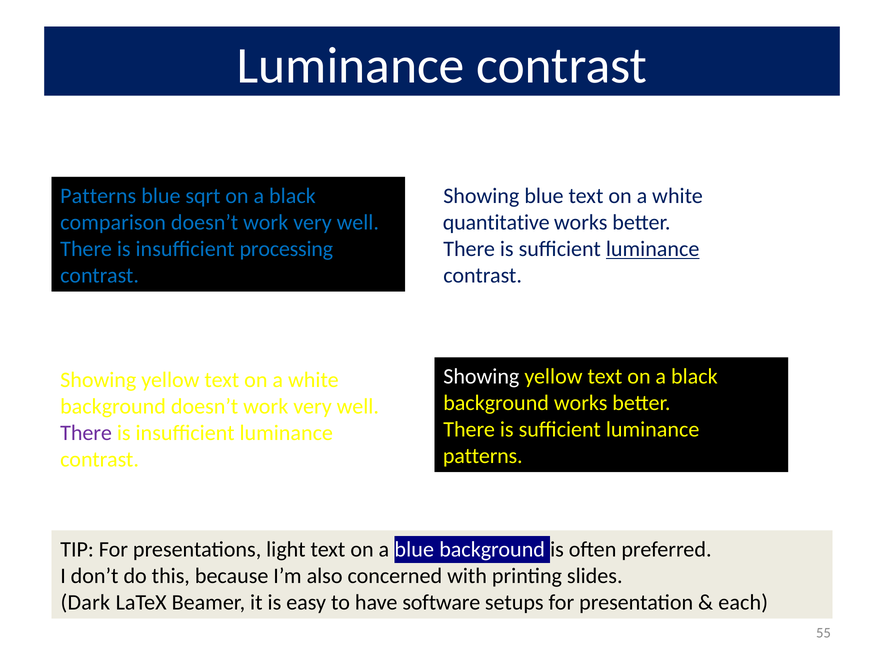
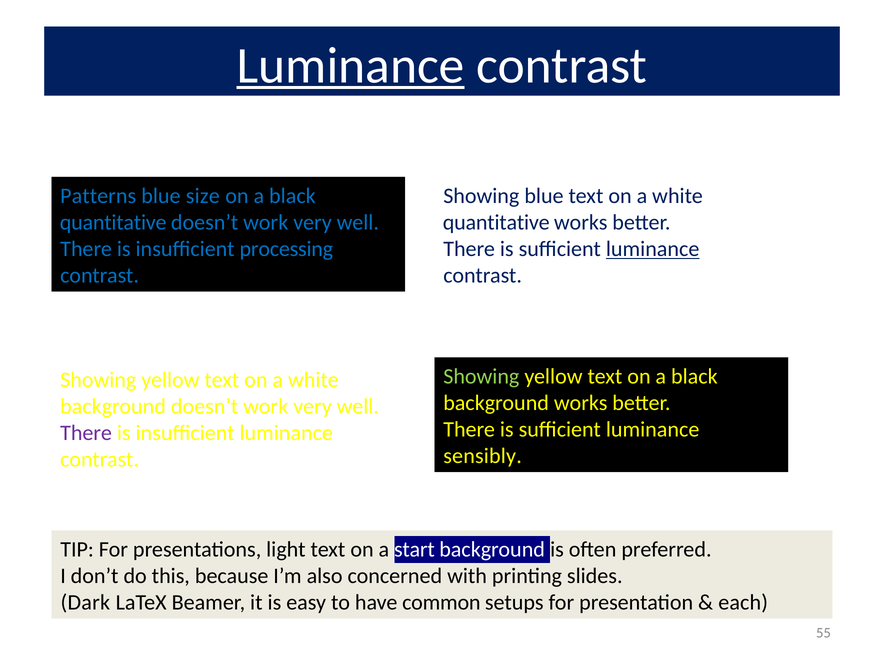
Luminance at (351, 65) underline: none -> present
sqrt: sqrt -> size
comparison at (113, 222): comparison -> quantitative
Showing at (481, 376) colour: white -> light green
patterns at (483, 456): patterns -> sensibly
a blue: blue -> start
software: software -> common
